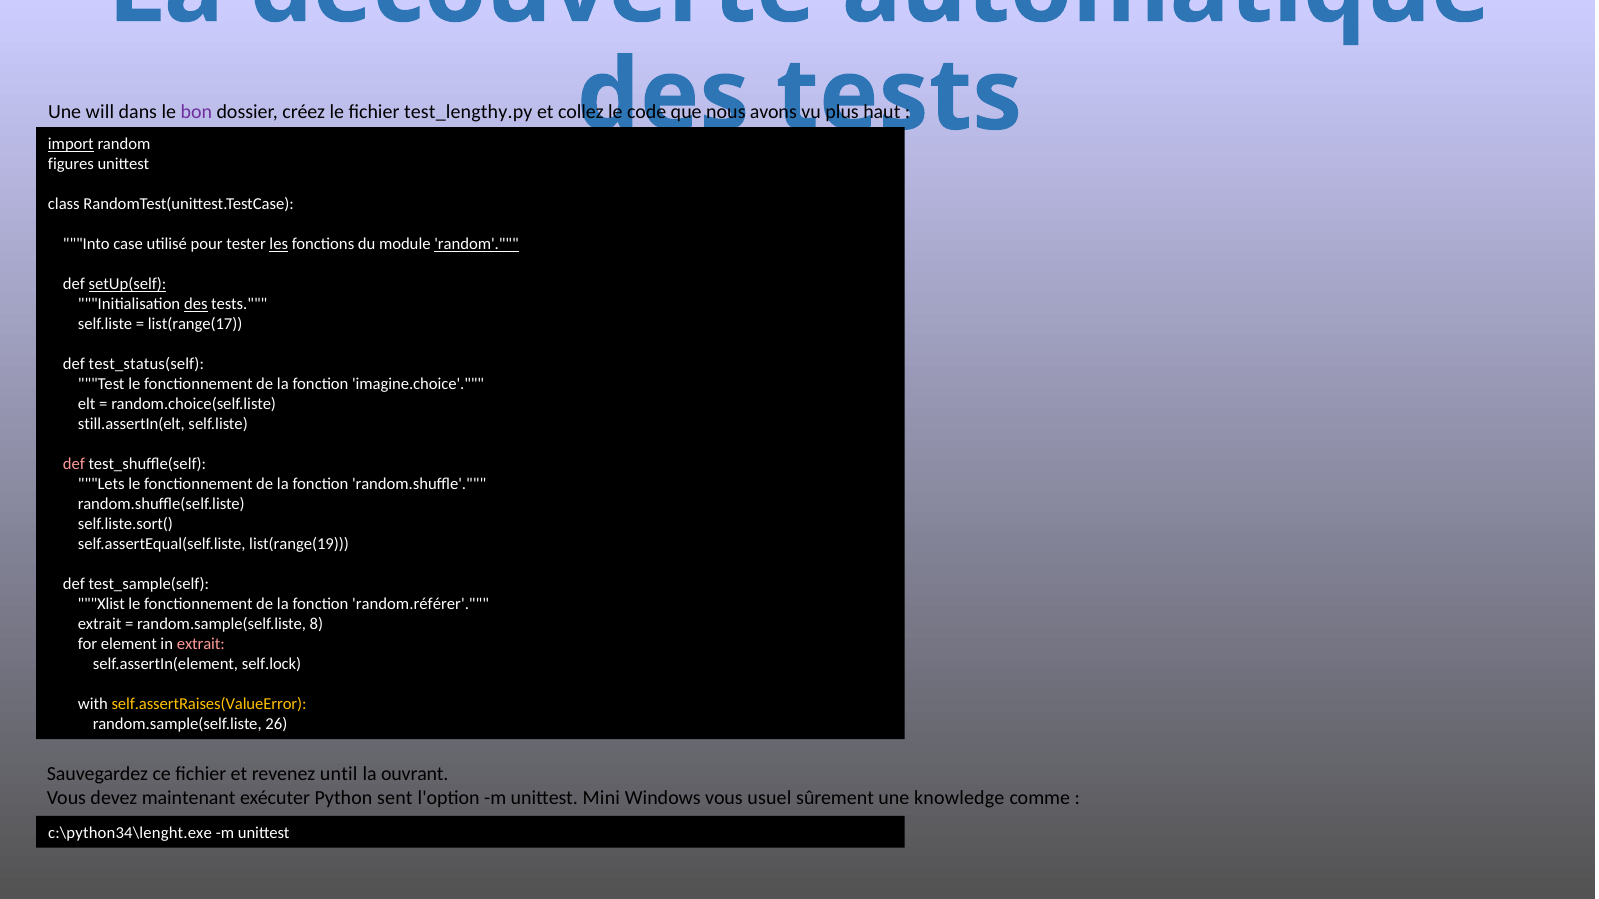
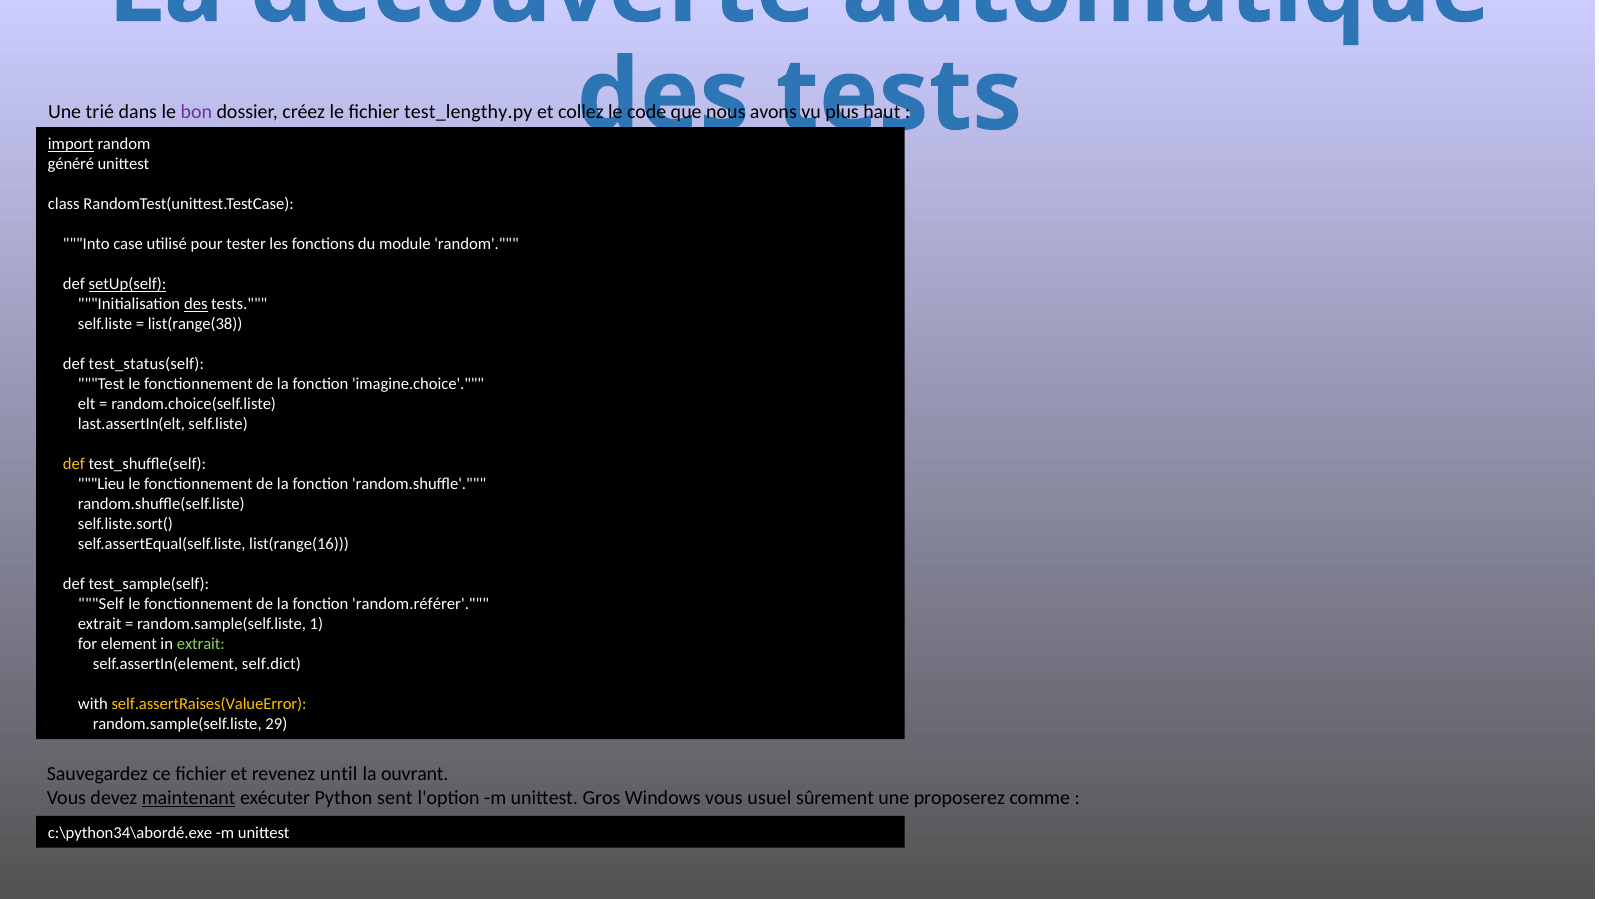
will: will -> trié
figures: figures -> généré
les underline: present -> none
random at (476, 244) underline: present -> none
list(range(17: list(range(17 -> list(range(38
still.assertIn(elt: still.assertIn(elt -> last.assertIn(elt
def at (74, 464) colour: pink -> yellow
Lets: Lets -> Lieu
list(range(19: list(range(19 -> list(range(16
Xlist: Xlist -> Self
8: 8 -> 1
extrait at (201, 645) colour: pink -> light green
self.lock: self.lock -> self.dict
26: 26 -> 29
maintenant underline: none -> present
Mini: Mini -> Gros
knowledge: knowledge -> proposerez
c:\python34\lenght.exe: c:\python34\lenght.exe -> c:\python34\abordé.exe
